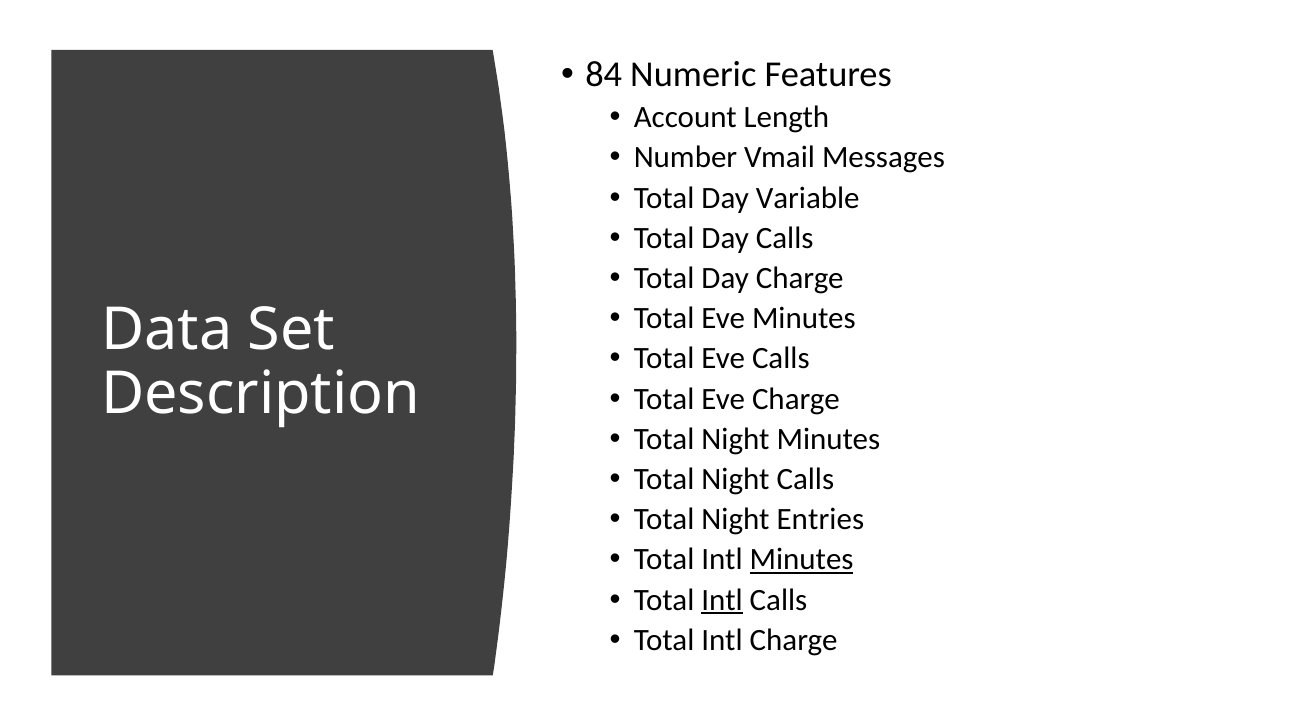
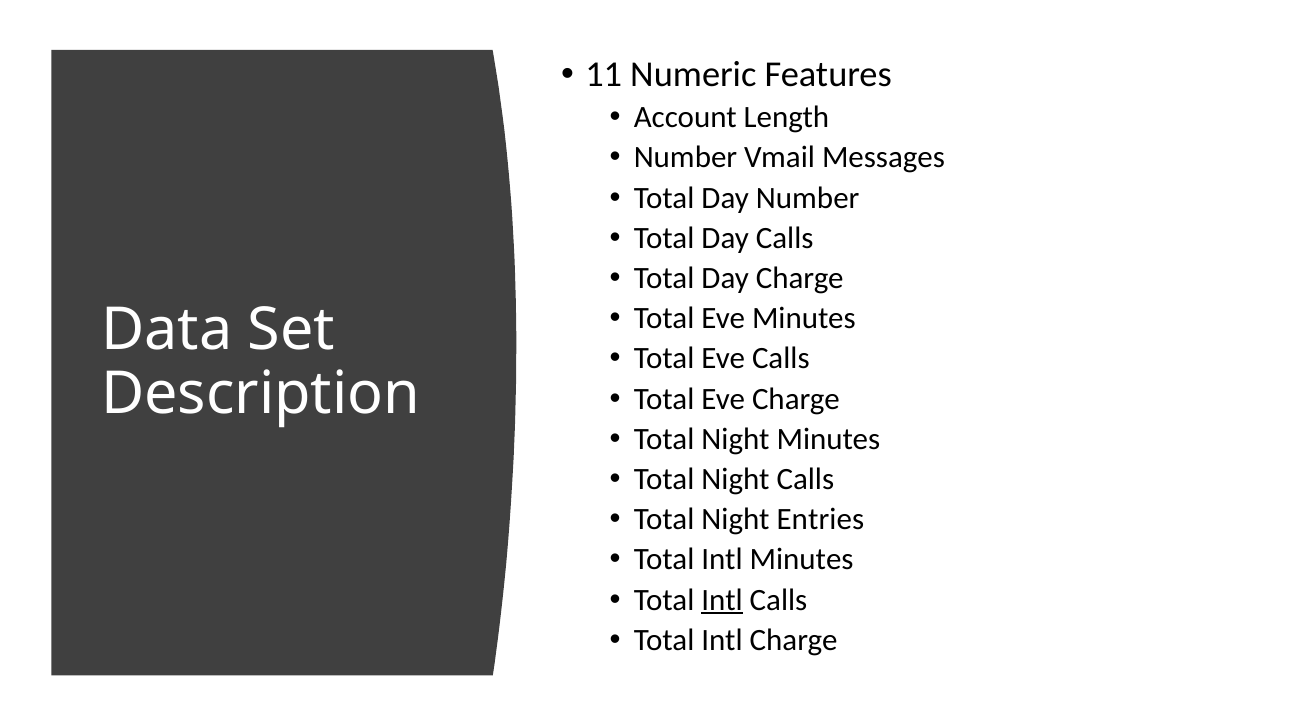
84: 84 -> 11
Day Variable: Variable -> Number
Minutes at (802, 560) underline: present -> none
